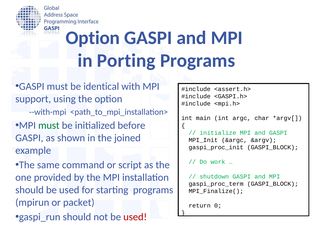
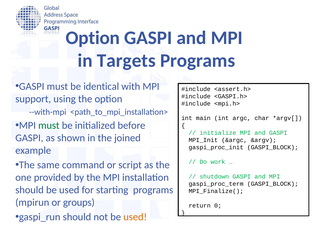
Porting: Porting -> Targets
packet: packet -> groups
used at (135, 218) colour: red -> orange
